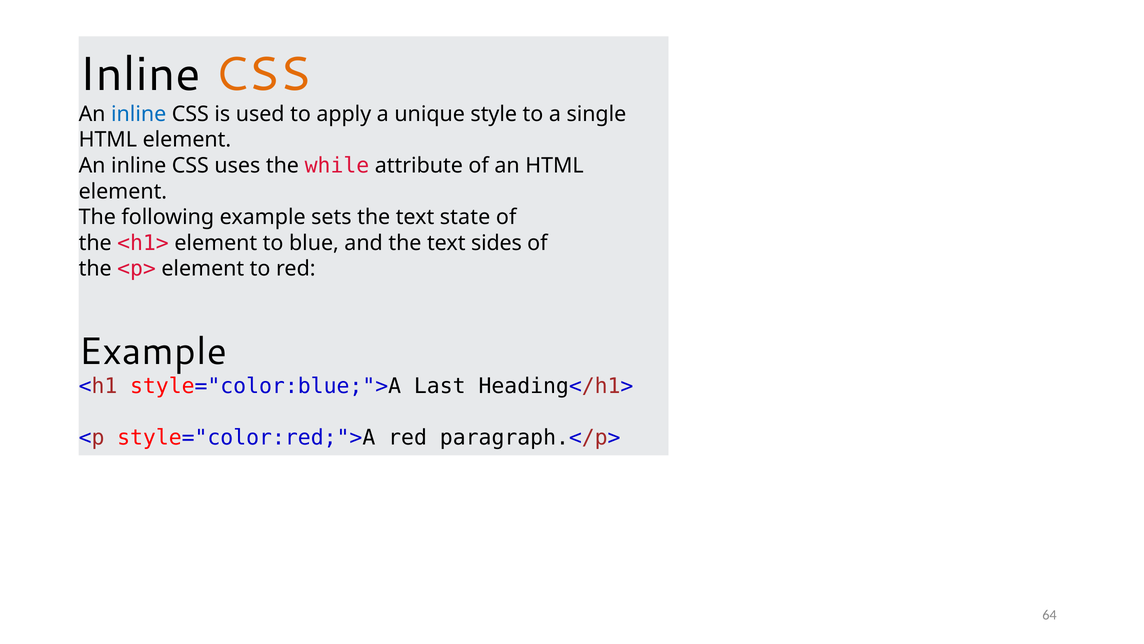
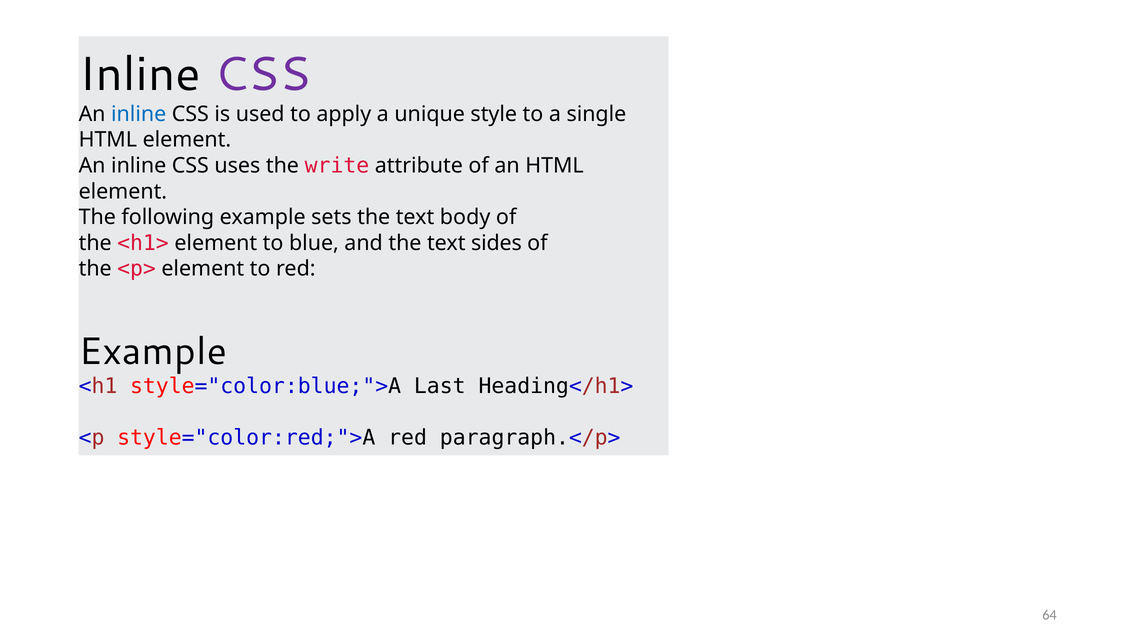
CSS at (263, 74) colour: orange -> purple
while: while -> write
state: state -> body
